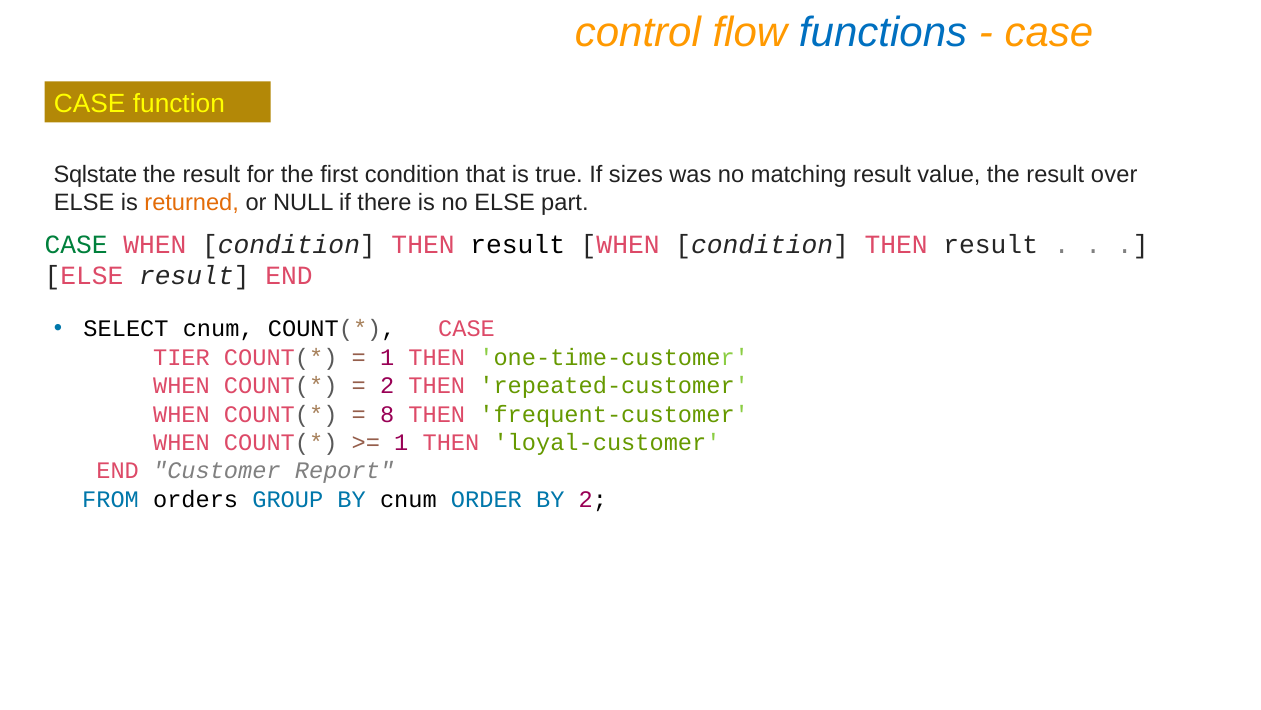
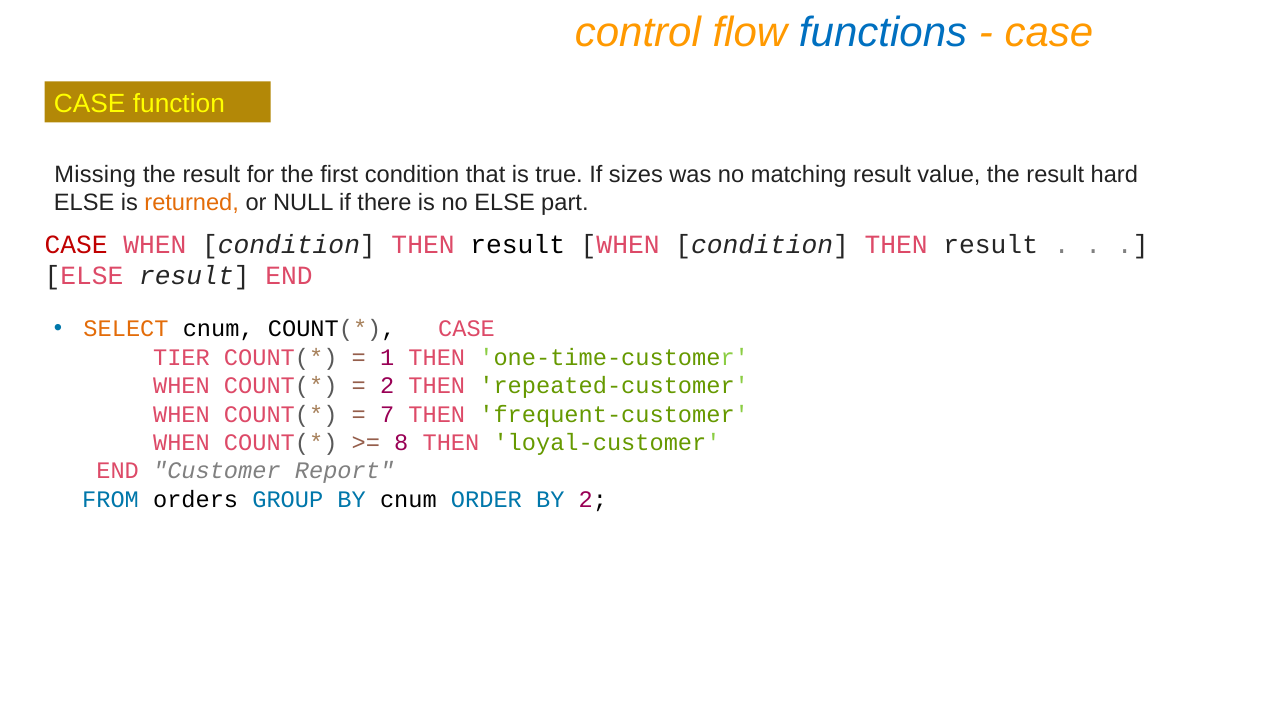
Sqlstate: Sqlstate -> Missing
over: over -> hard
CASE at (76, 244) colour: green -> red
SELECT colour: black -> orange
8: 8 -> 7
1 at (401, 442): 1 -> 8
